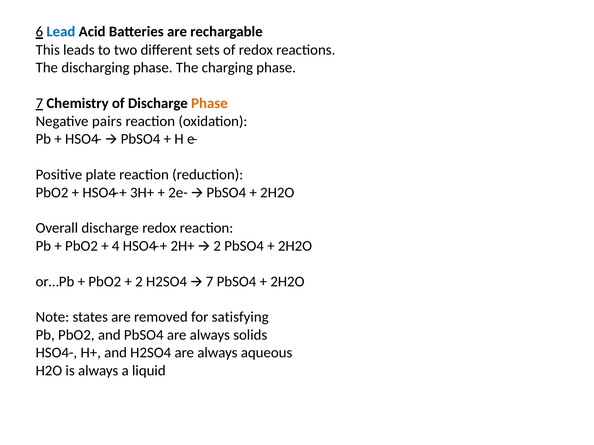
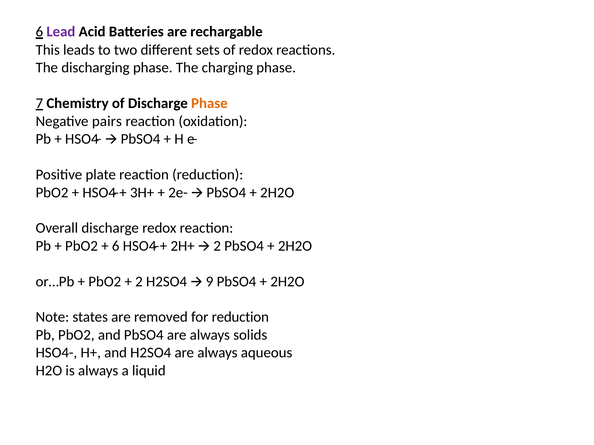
Lead colour: blue -> purple
4 at (116, 246): 4 -> 6
H2SO4 7: 7 -> 9
for satisfying: satisfying -> reduction
